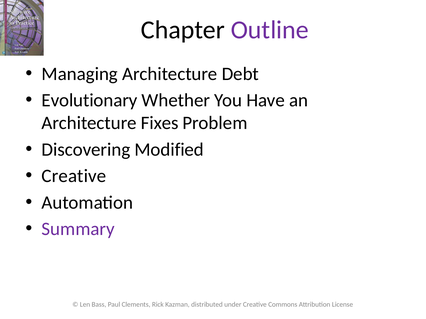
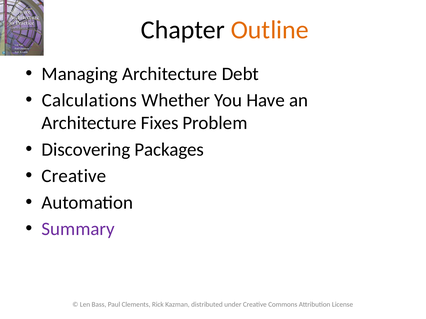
Outline colour: purple -> orange
Evolutionary: Evolutionary -> Calculations
Modified: Modified -> Packages
